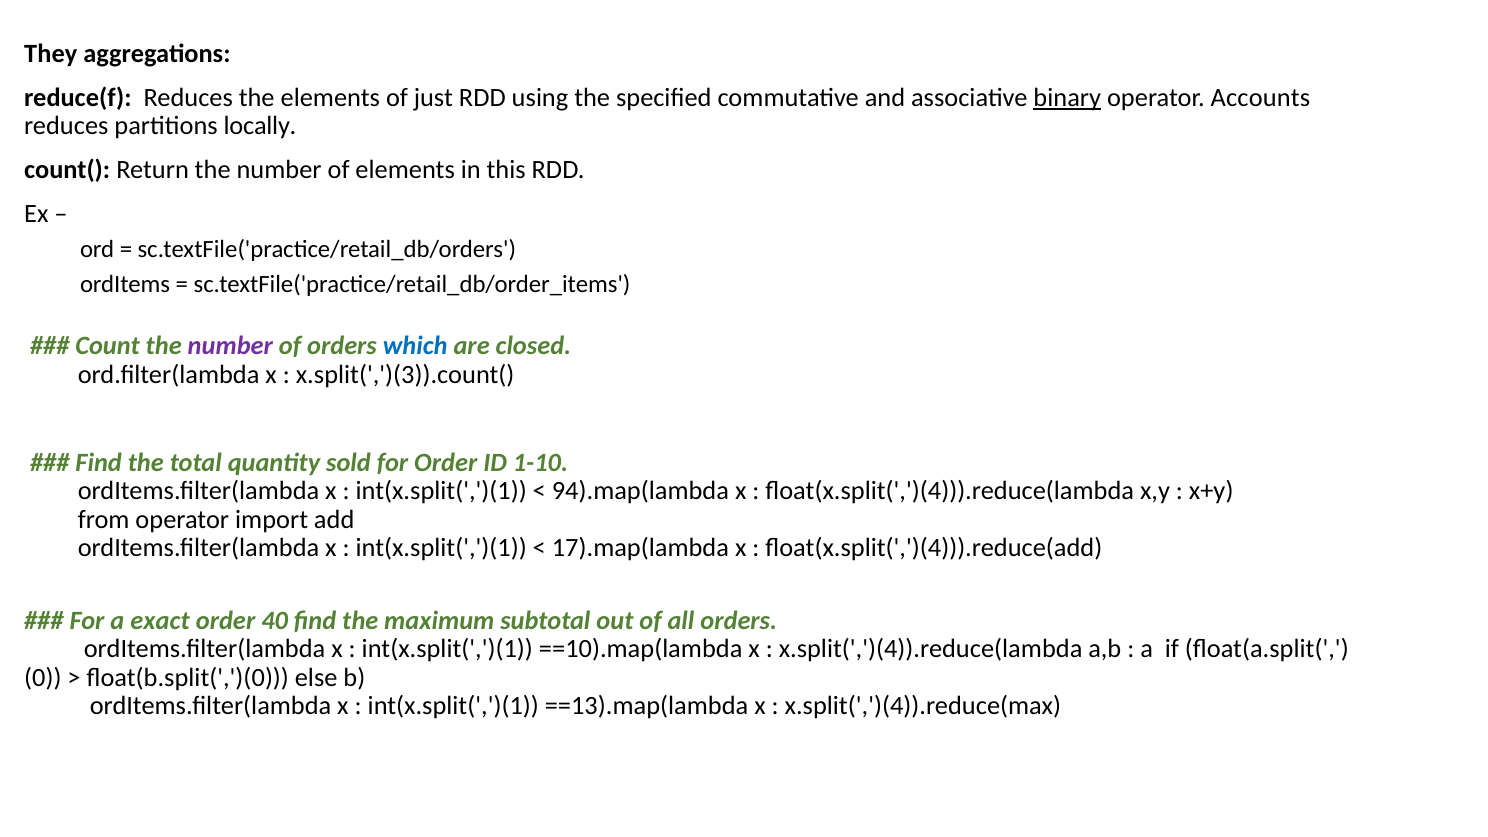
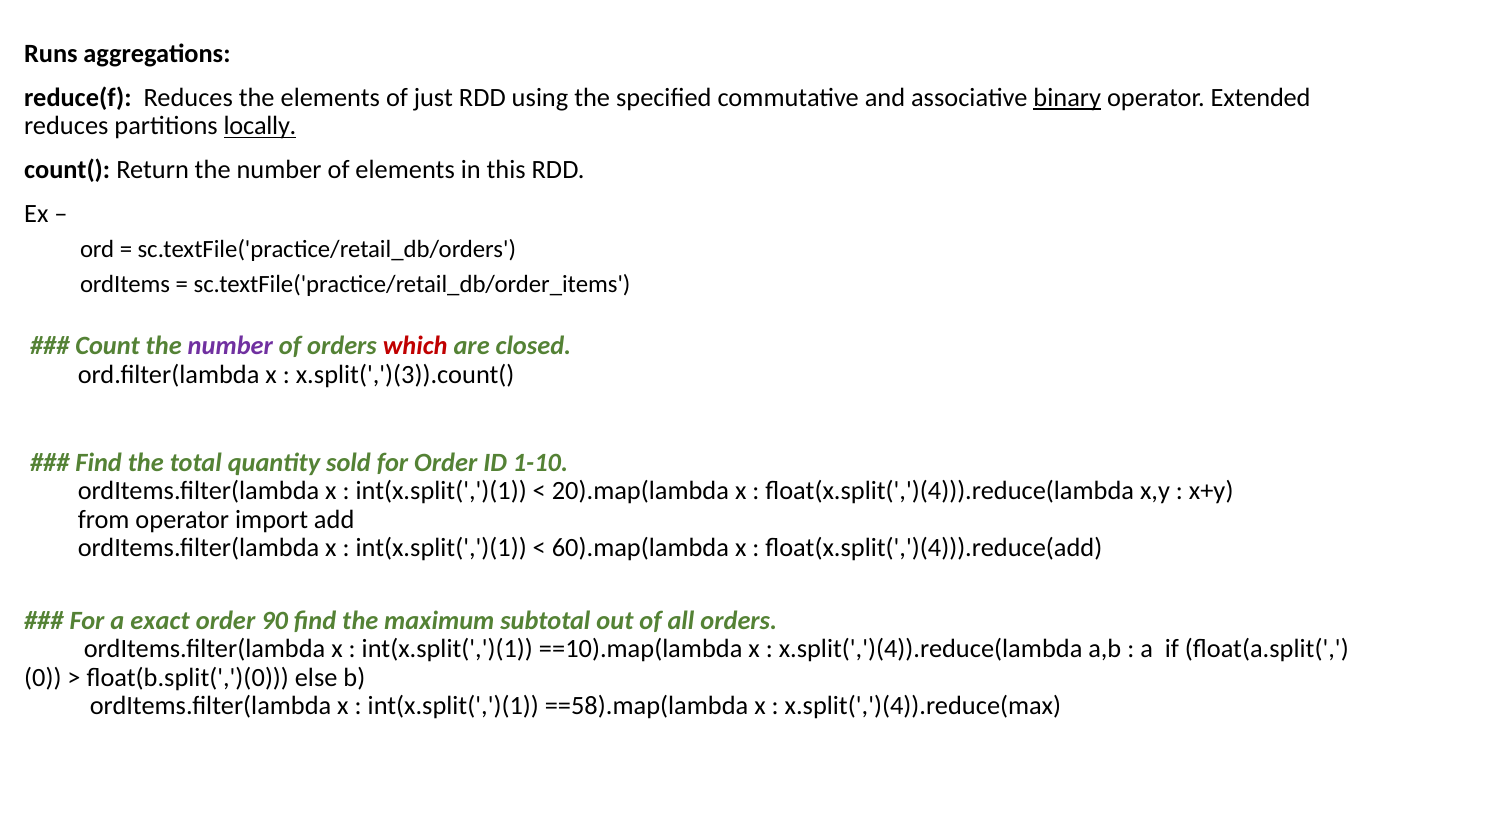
They: They -> Runs
Accounts: Accounts -> Extended
locally underline: none -> present
which colour: blue -> red
94).map(lambda: 94).map(lambda -> 20).map(lambda
17).map(lambda: 17).map(lambda -> 60).map(lambda
40: 40 -> 90
==13).map(lambda: ==13).map(lambda -> ==58).map(lambda
